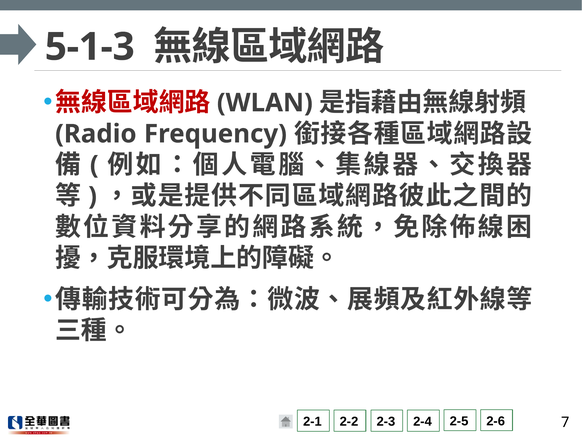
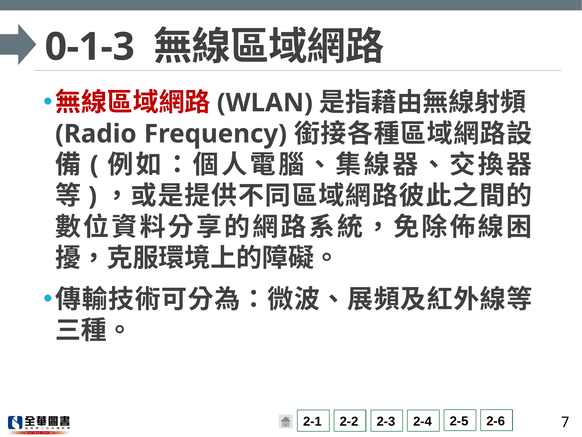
5-1-3: 5-1-3 -> 0-1-3
